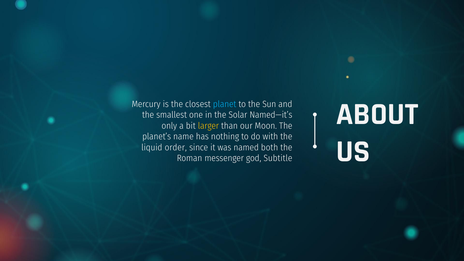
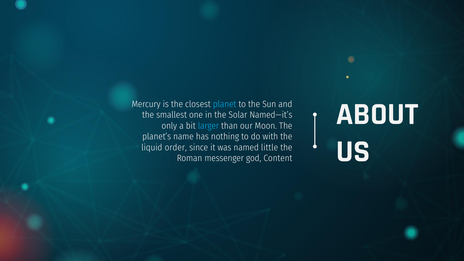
larger colour: yellow -> light blue
both: both -> little
Subtitle: Subtitle -> Content
